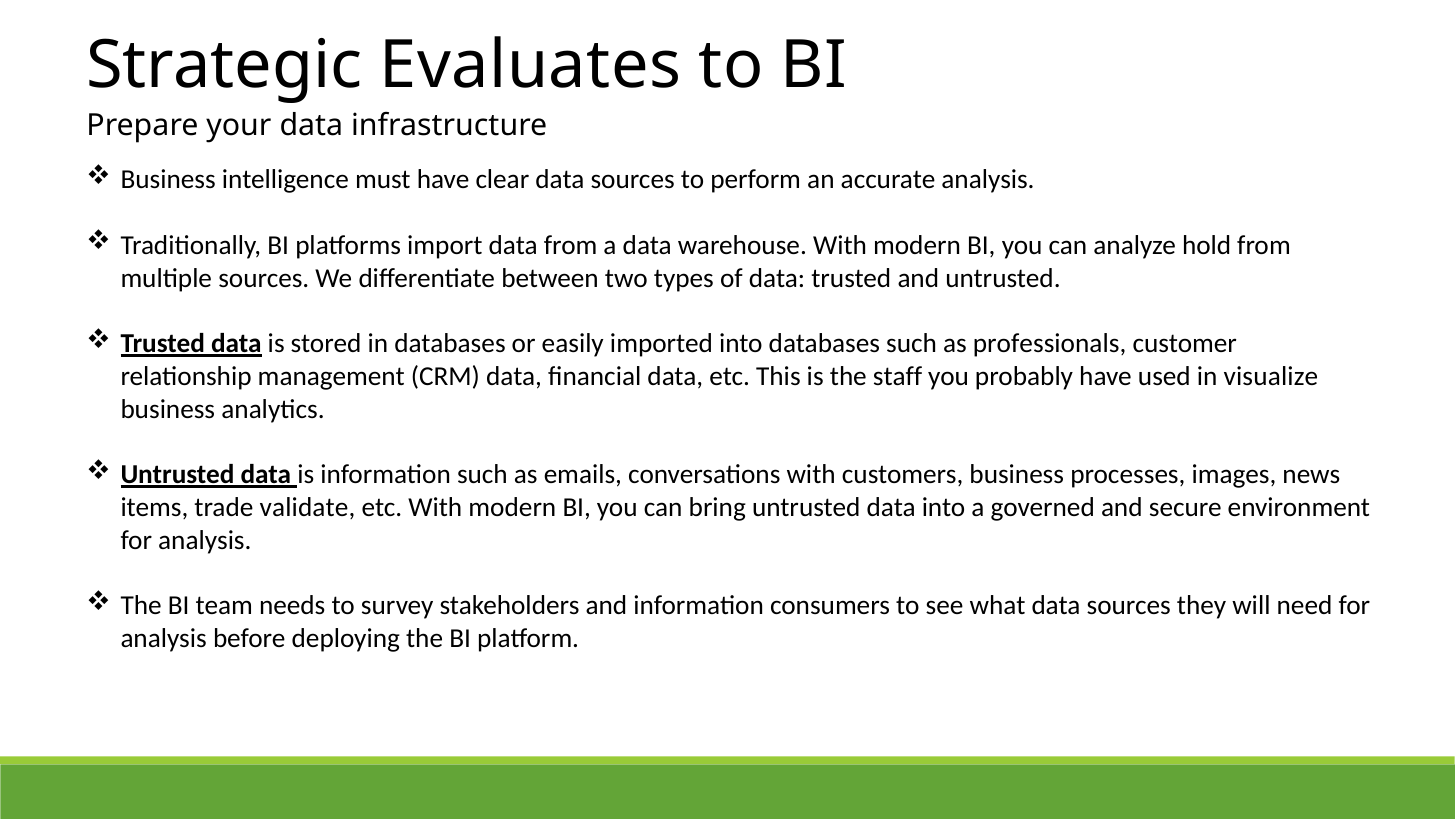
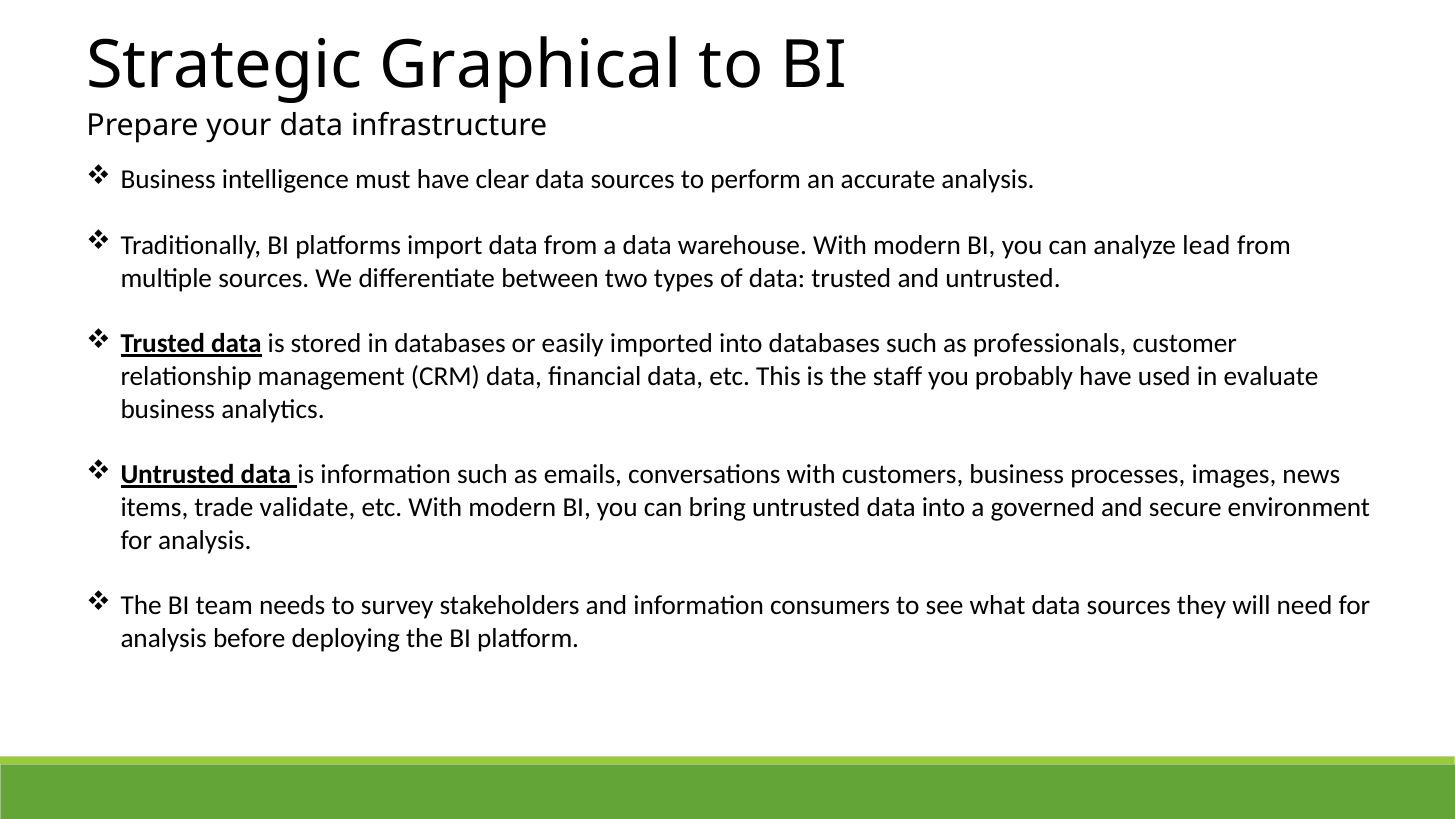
Evaluates: Evaluates -> Graphical
hold: hold -> lead
visualize: visualize -> evaluate
